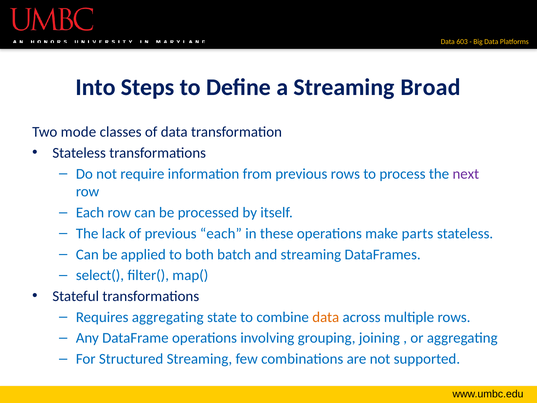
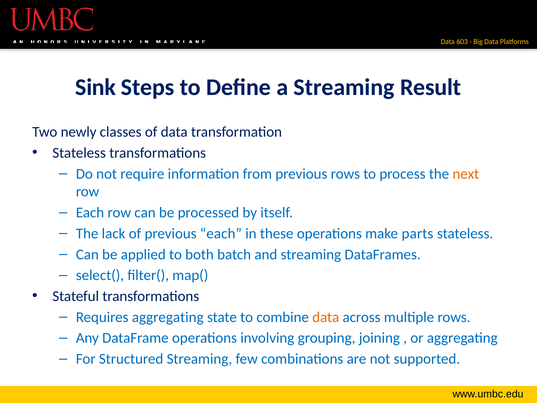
Into: Into -> Sink
Broad: Broad -> Result
mode: mode -> newly
next colour: purple -> orange
